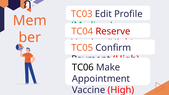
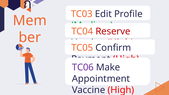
TC06 colour: black -> purple
